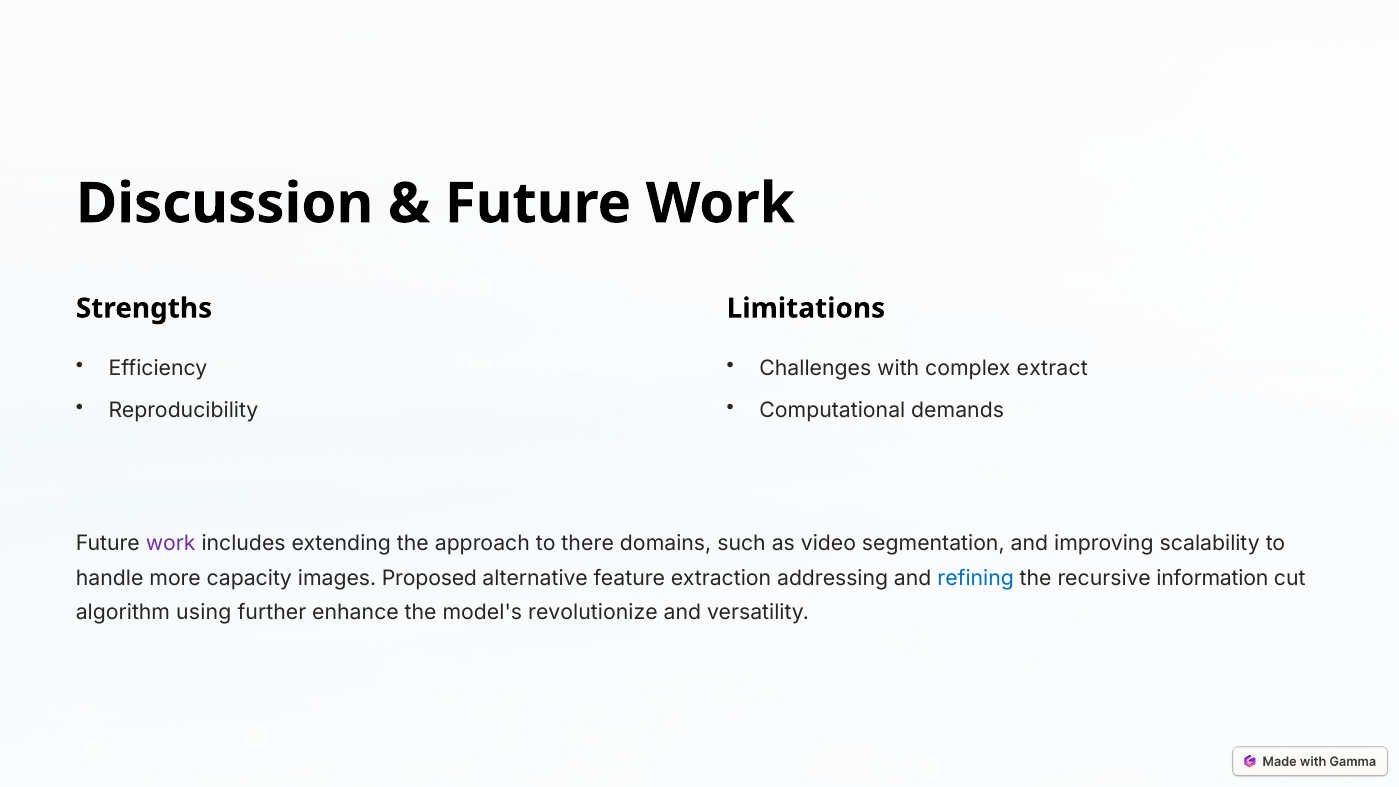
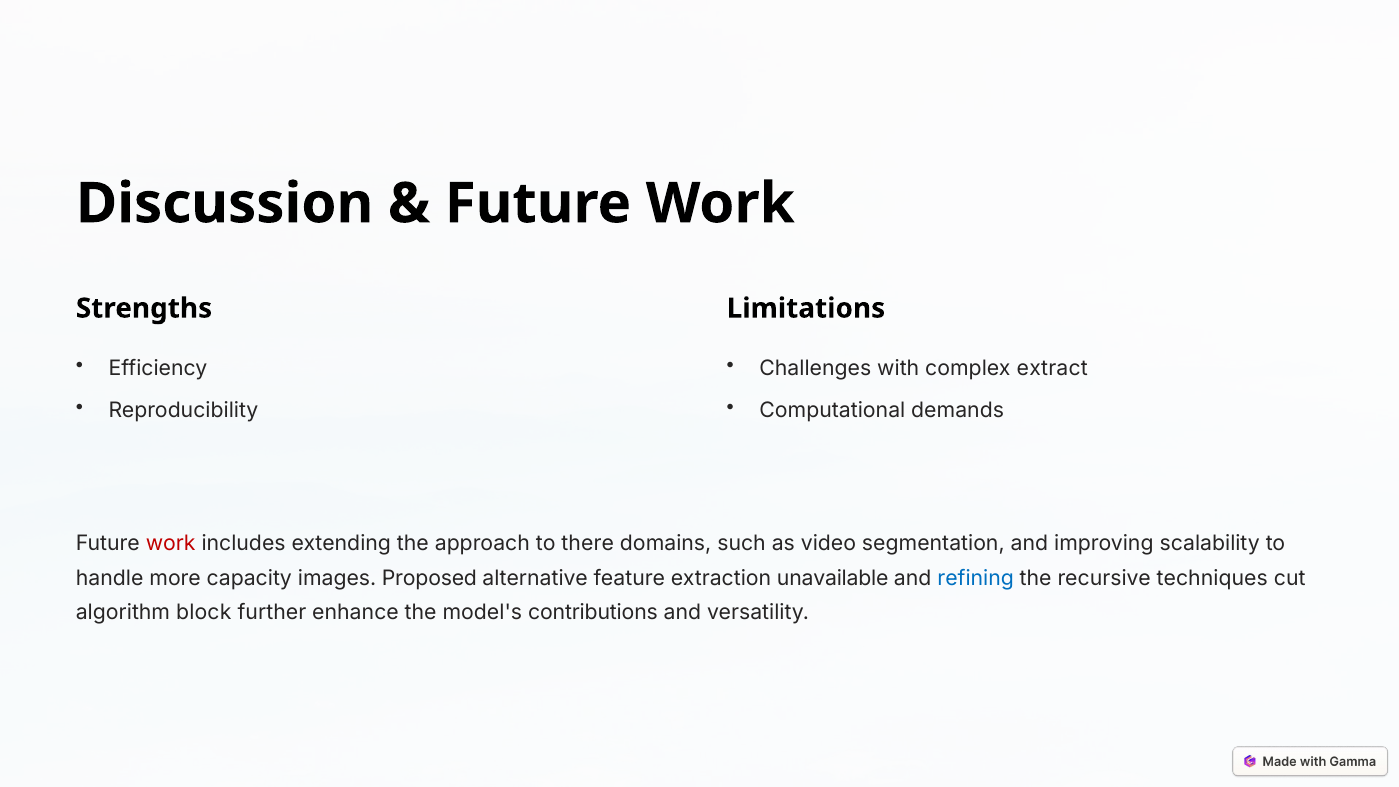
work at (171, 544) colour: purple -> red
addressing: addressing -> unavailable
information: information -> techniques
using: using -> block
revolutionize: revolutionize -> contributions
